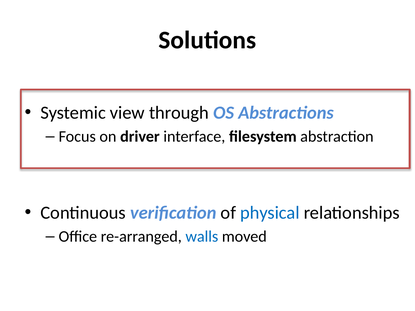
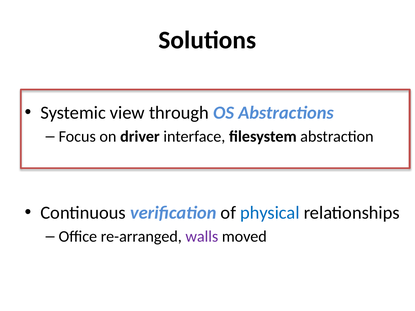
walls colour: blue -> purple
